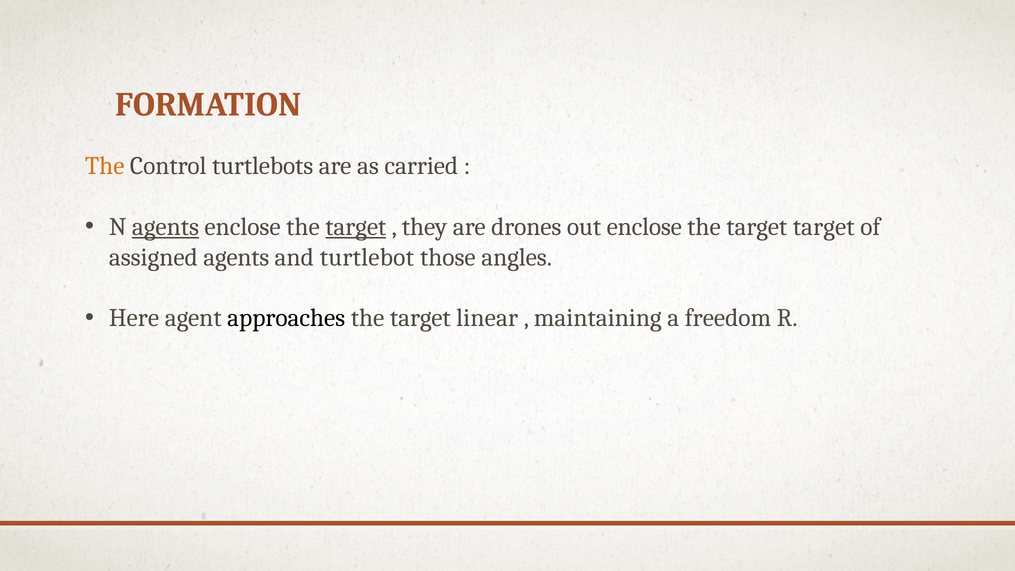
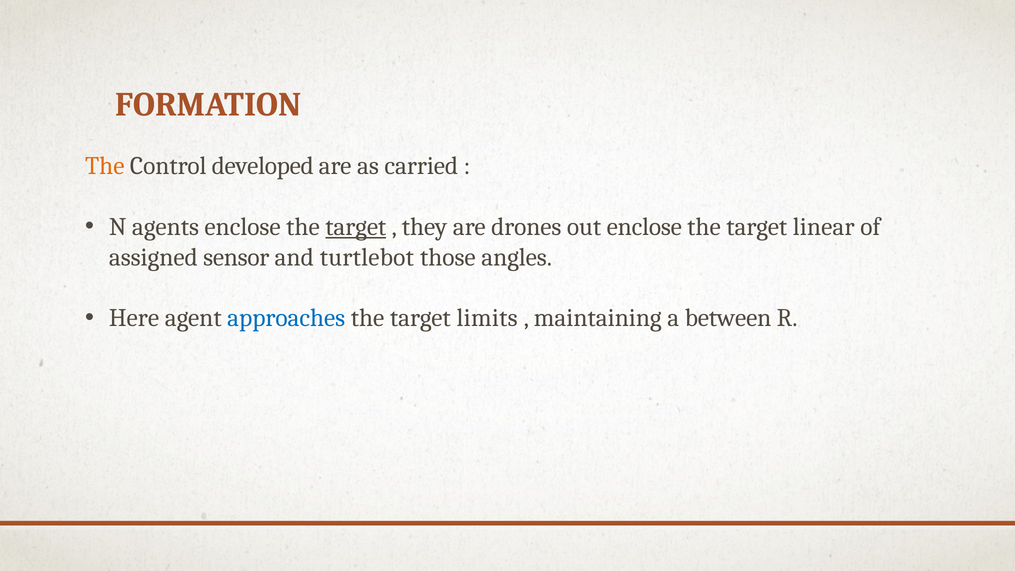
turtlebots: turtlebots -> developed
agents at (165, 227) underline: present -> none
target target: target -> linear
assigned agents: agents -> sensor
approaches colour: black -> blue
linear: linear -> limits
freedom: freedom -> between
